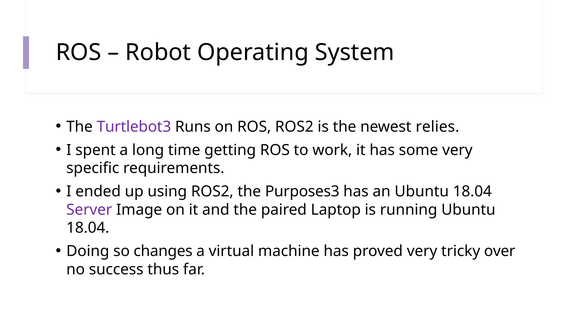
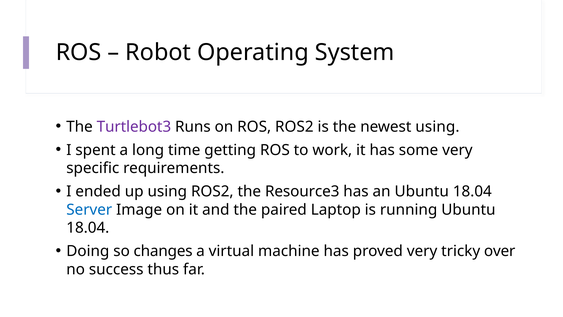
newest relies: relies -> using
Purposes3: Purposes3 -> Resource3
Server colour: purple -> blue
